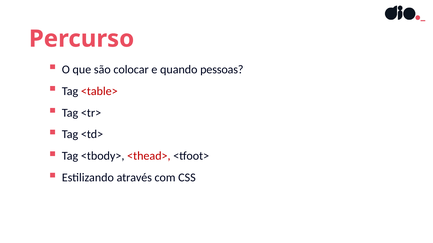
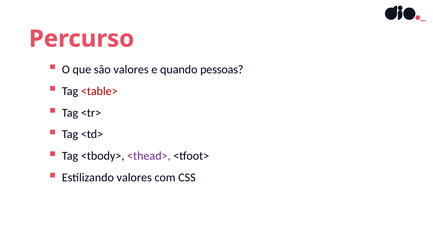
são colocar: colocar -> valores
<thead> colour: red -> purple
Estilizando através: através -> valores
